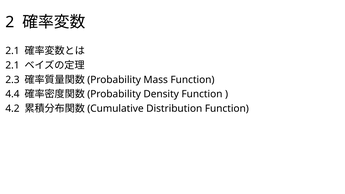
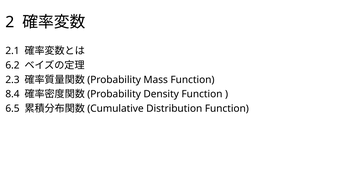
2.1 at (12, 65): 2.1 -> 6.2
4.4: 4.4 -> 8.4
4.2: 4.2 -> 6.5
